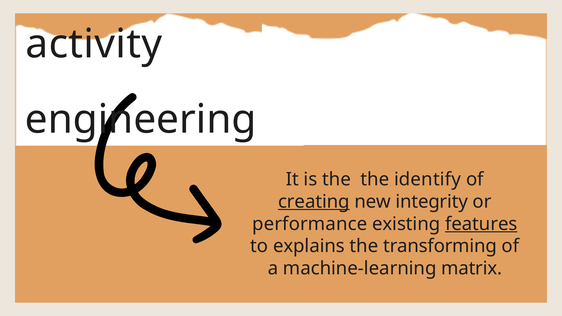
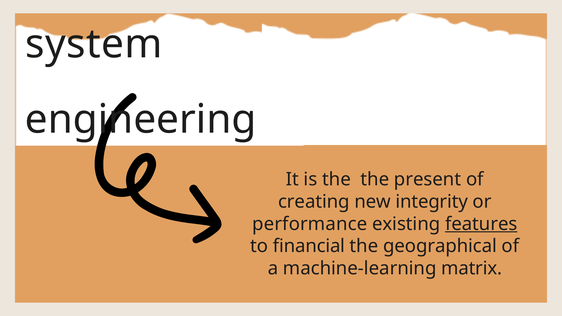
activity: activity -> system
identify: identify -> present
creating underline: present -> none
explains: explains -> financial
transforming: transforming -> geographical
